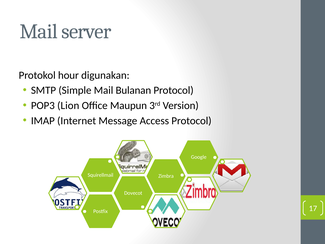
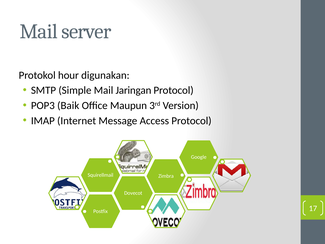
Bulanan: Bulanan -> Jaringan
Lion: Lion -> Baik
